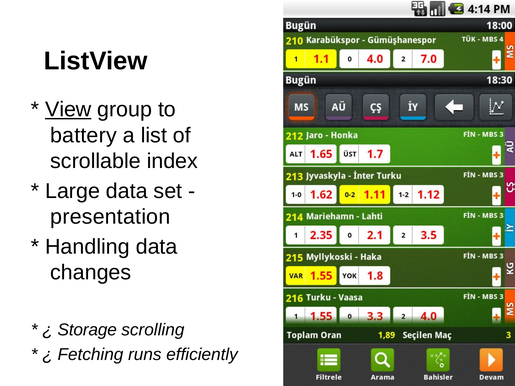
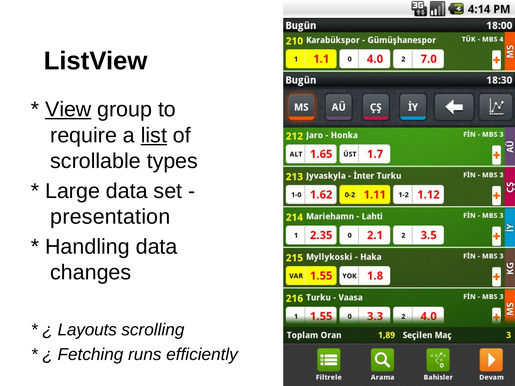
battery: battery -> require
list underline: none -> present
index: index -> types
Storage: Storage -> Layouts
